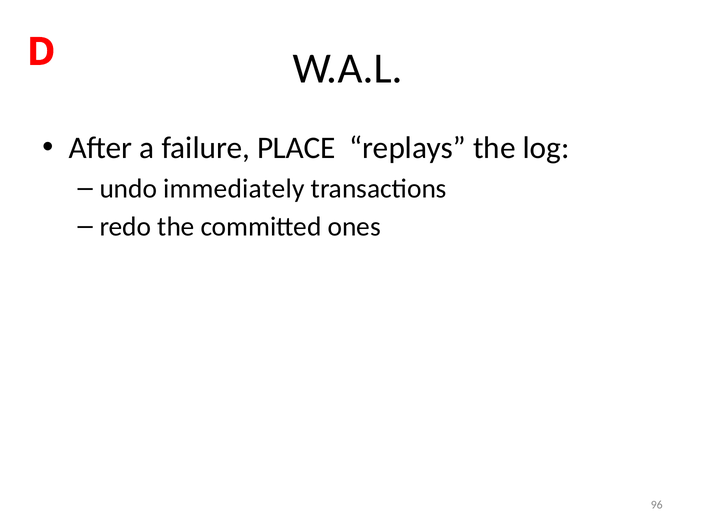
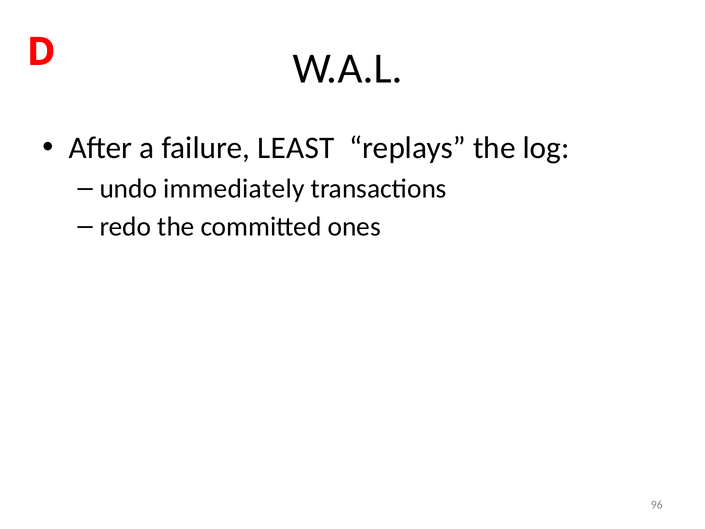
PLACE: PLACE -> LEAST
